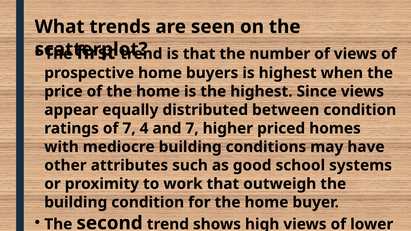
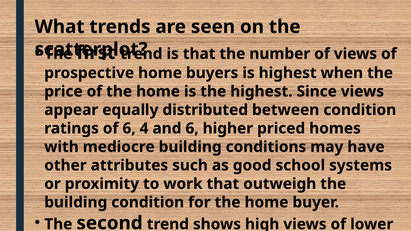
of 7: 7 -> 6
and 7: 7 -> 6
